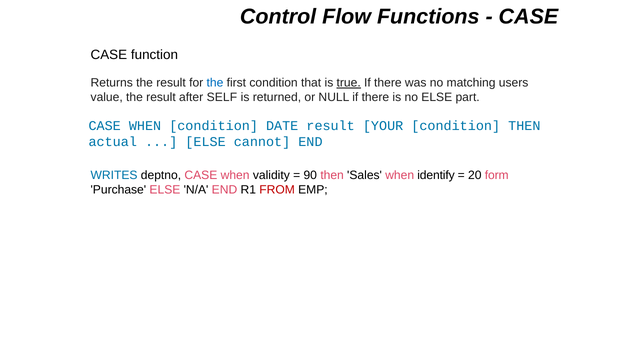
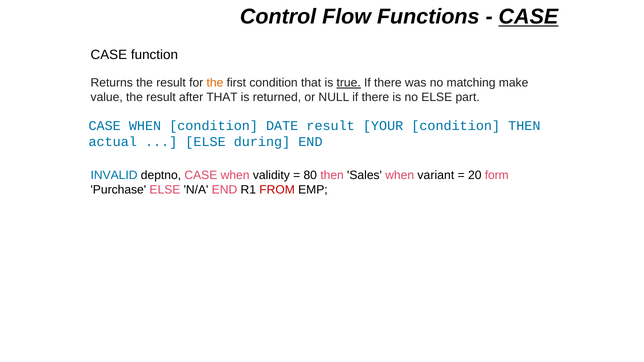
CASE at (528, 17) underline: none -> present
the at (215, 83) colour: blue -> orange
users: users -> make
after SELF: SELF -> THAT
cannot: cannot -> during
WRITES: WRITES -> INVALID
90: 90 -> 80
identify: identify -> variant
